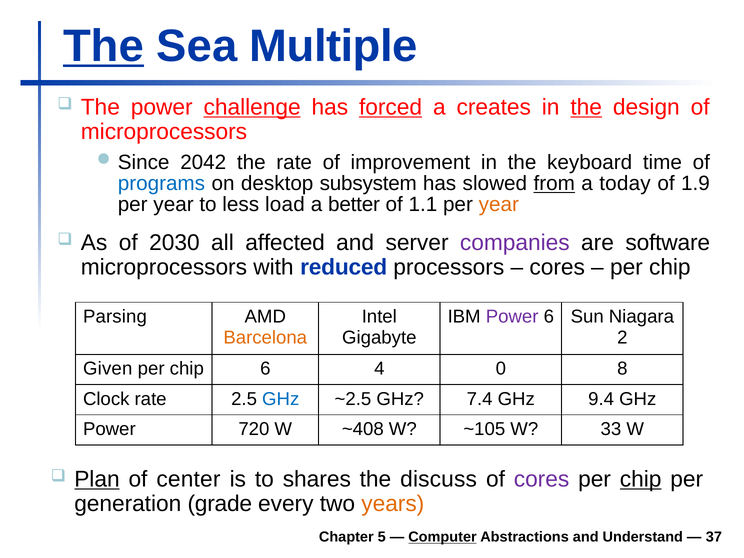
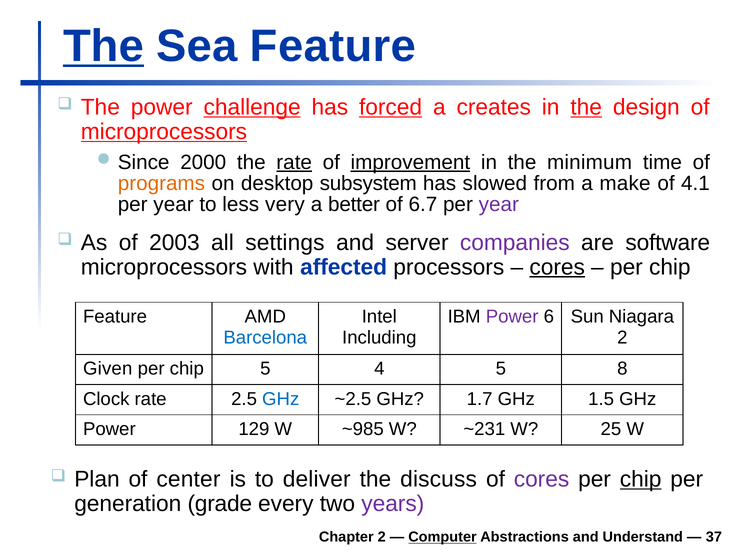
Sea Multiple: Multiple -> Feature
microprocessors at (164, 132) underline: none -> present
2042: 2042 -> 2000
rate at (294, 162) underline: none -> present
improvement underline: none -> present
keyboard: keyboard -> minimum
programs colour: blue -> orange
from underline: present -> none
today: today -> make
1.9: 1.9 -> 4.1
load: load -> very
1.1: 1.1 -> 6.7
year at (499, 205) colour: orange -> purple
2030: 2030 -> 2003
affected: affected -> settings
reduced: reduced -> affected
cores at (557, 267) underline: none -> present
Parsing at (115, 317): Parsing -> Feature
Barcelona colour: orange -> blue
Gigabyte: Gigabyte -> Including
chip 6: 6 -> 5
4 0: 0 -> 5
7.4: 7.4 -> 1.7
9.4: 9.4 -> 1.5
720: 720 -> 129
~408: ~408 -> ~985
~105: ~105 -> ~231
33: 33 -> 25
Plan underline: present -> none
shares: shares -> deliver
years colour: orange -> purple
Chapter 5: 5 -> 2
